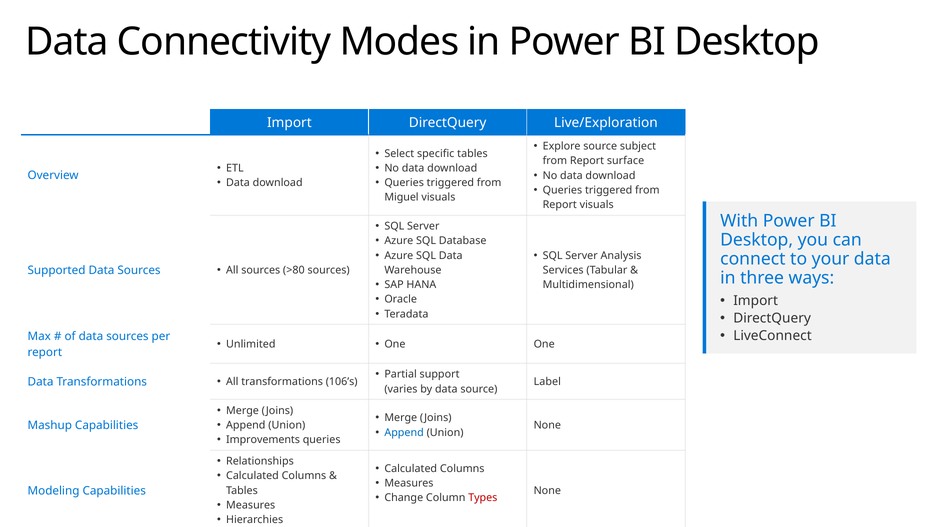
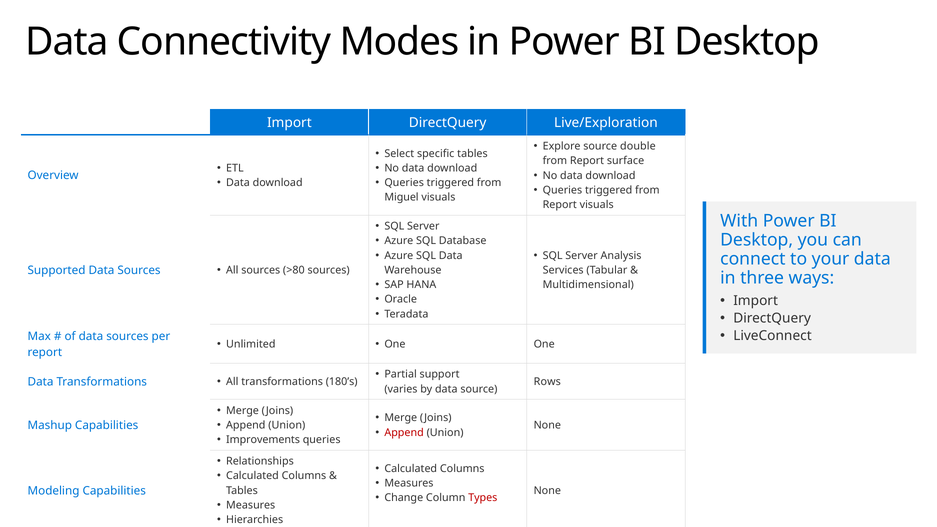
subject: subject -> double
106’s: 106’s -> 180’s
Label: Label -> Rows
Append at (404, 433) colour: blue -> red
